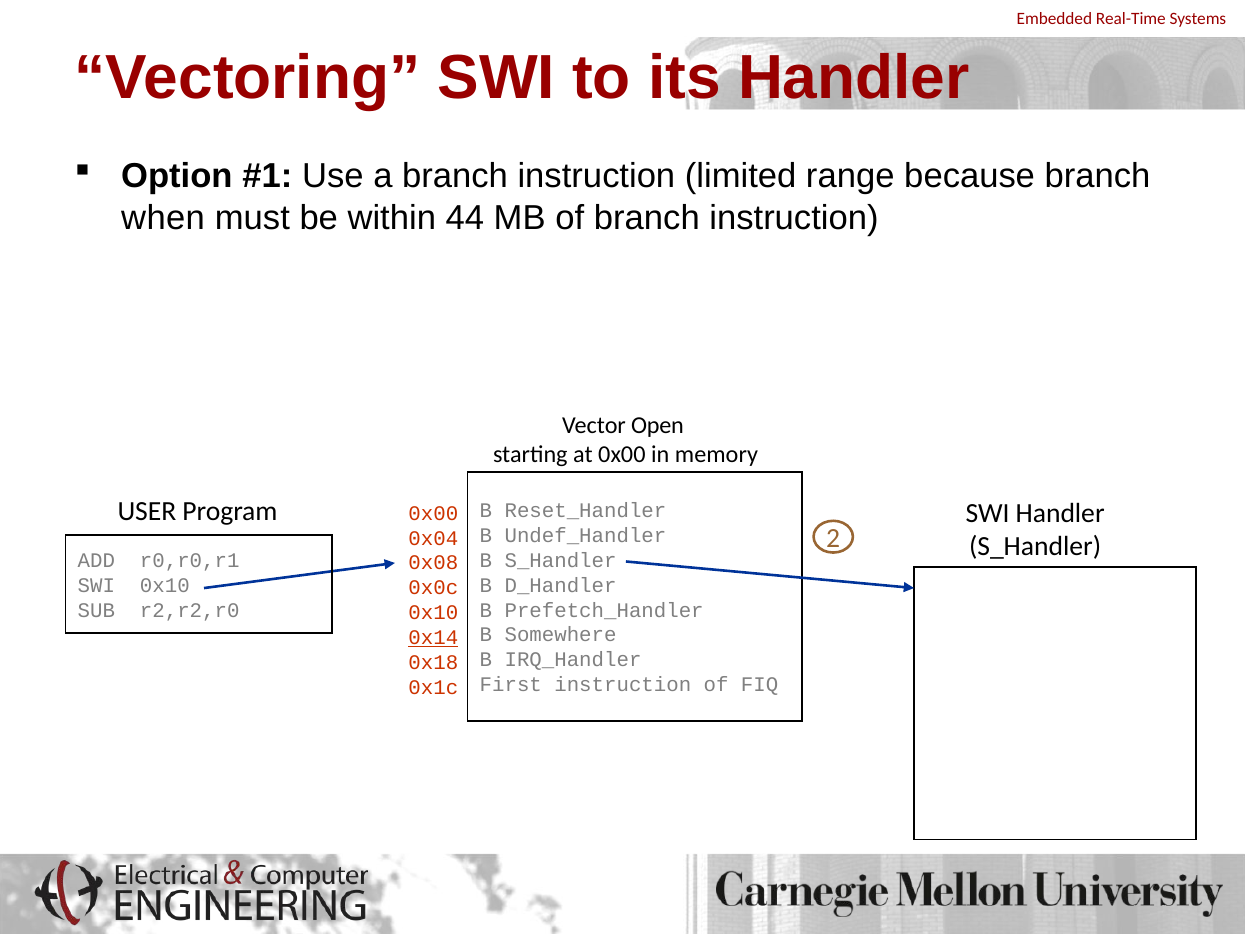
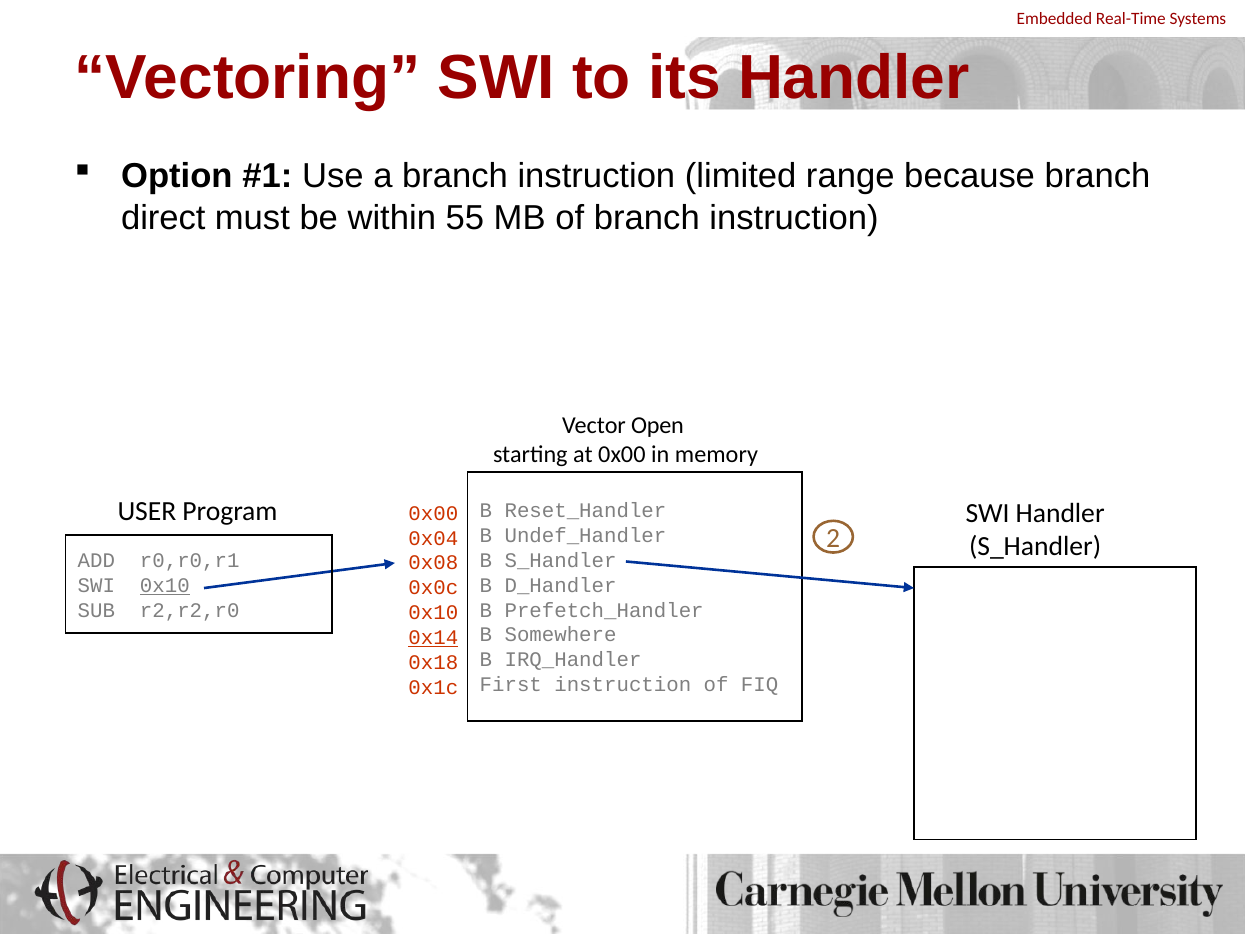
when: when -> direct
44: 44 -> 55
0x10 at (165, 585) underline: none -> present
